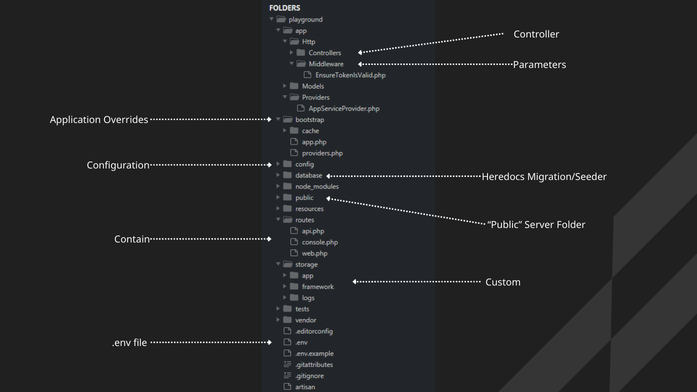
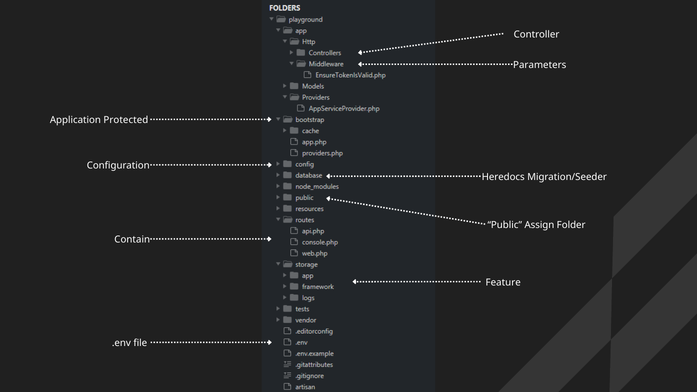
Overrides: Overrides -> Protected
Server: Server -> Assign
Custom: Custom -> Feature
